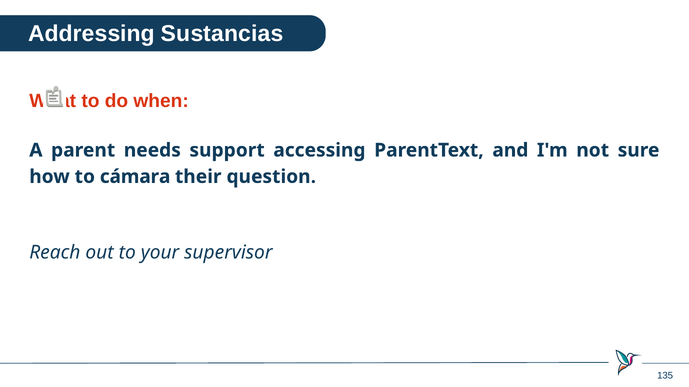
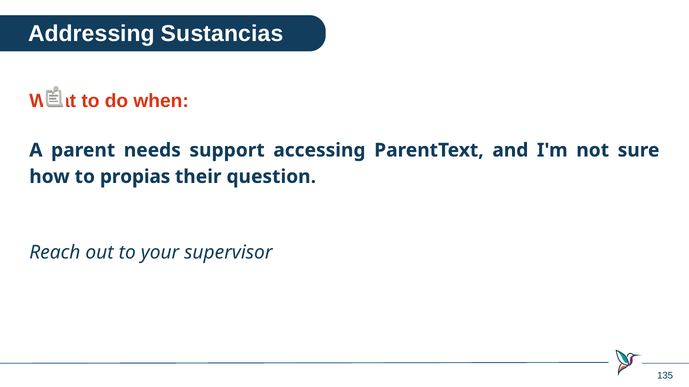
cámara: cámara -> propias
